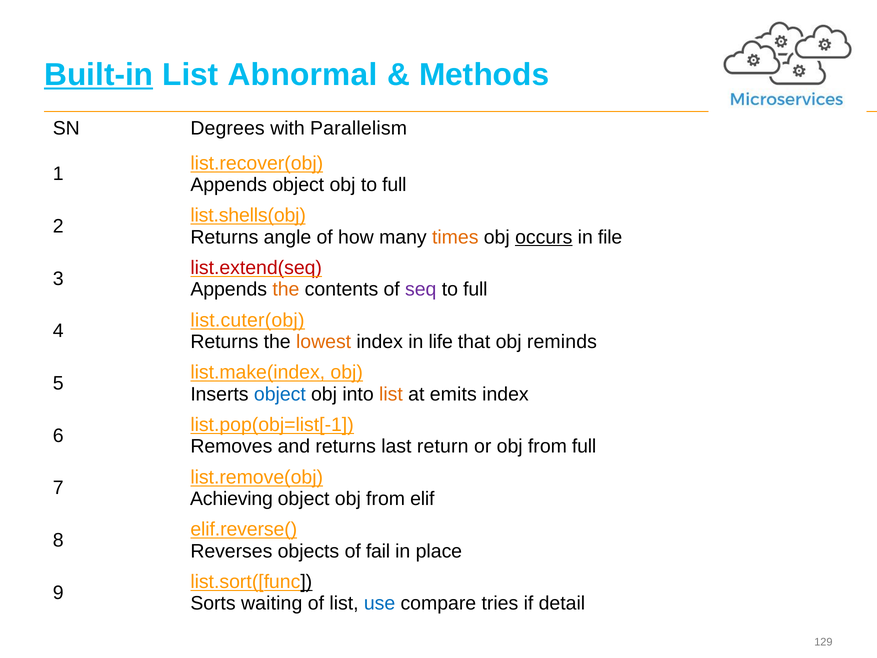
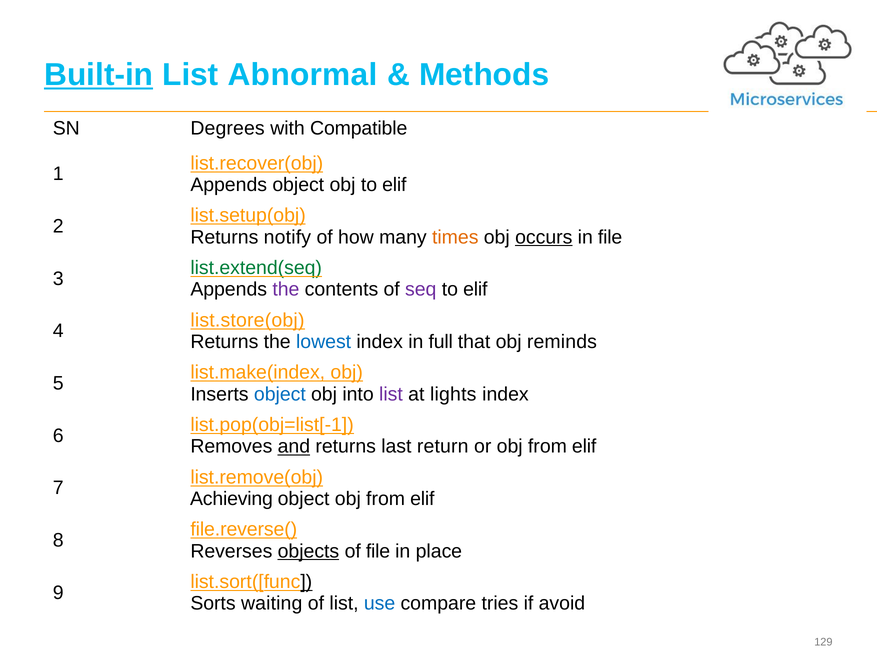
Parallelism: Parallelism -> Compatible
obj to full: full -> elif
list.shells(obj: list.shells(obj -> list.setup(obj
angle: angle -> notify
list.extend(seq colour: red -> green
the at (286, 289) colour: orange -> purple
full at (475, 289): full -> elif
list.cuter(obj: list.cuter(obj -> list.store(obj
lowest colour: orange -> blue
life: life -> full
list at (391, 394) colour: orange -> purple
emits: emits -> lights
and underline: none -> present
or obj from full: full -> elif
elif.reverse(: elif.reverse( -> file.reverse(
objects underline: none -> present
of fail: fail -> file
detail: detail -> avoid
